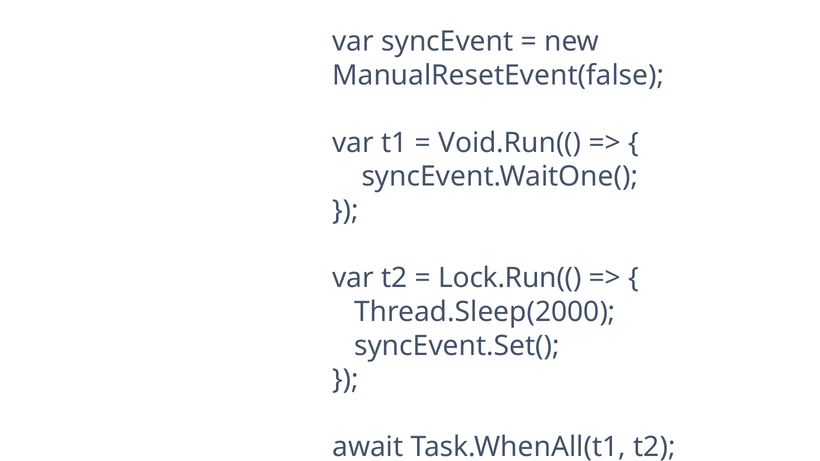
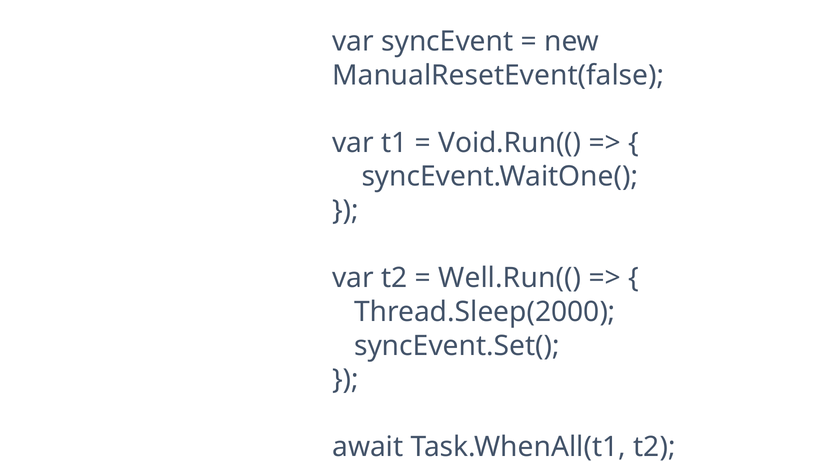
Lock.Run((: Lock.Run(( -> Well.Run((
